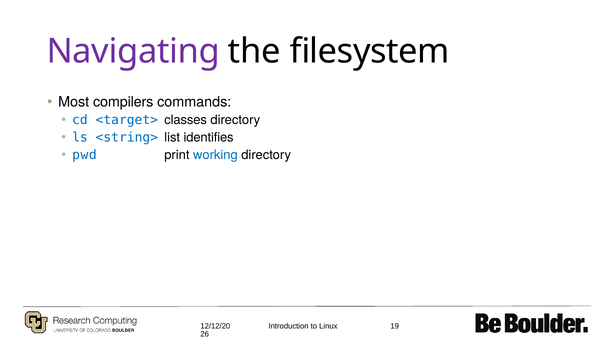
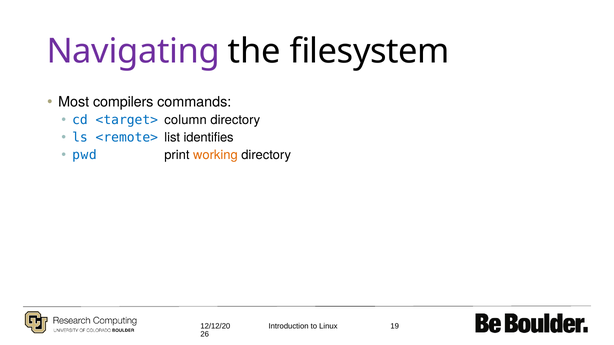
classes: classes -> column
<string>: <string> -> <remote>
working colour: blue -> orange
